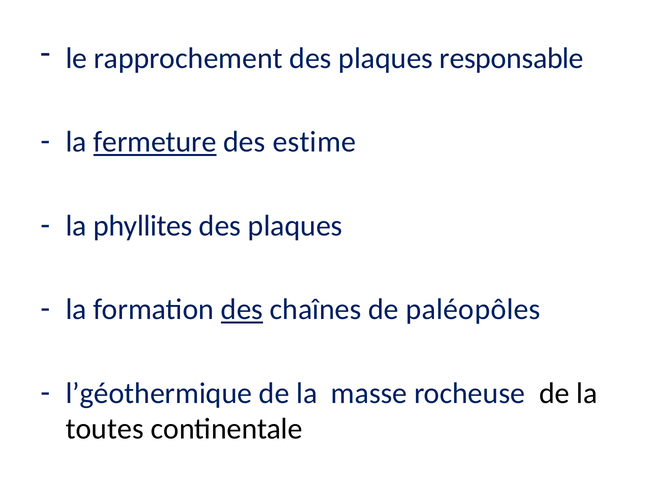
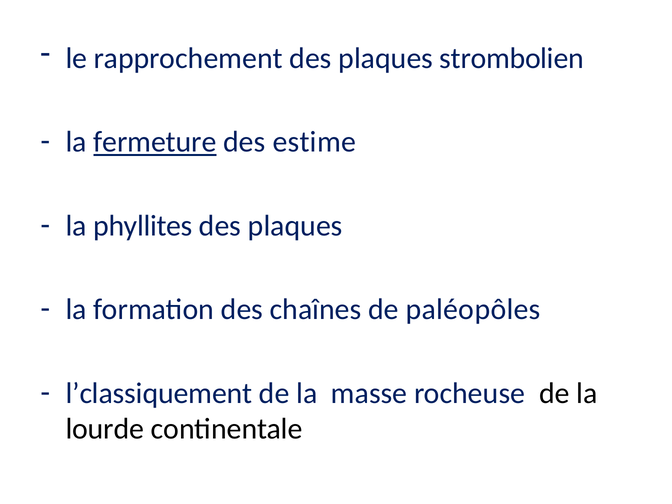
responsable: responsable -> strombolien
des at (242, 310) underline: present -> none
l’géothermique: l’géothermique -> l’classiquement
toutes: toutes -> lourde
